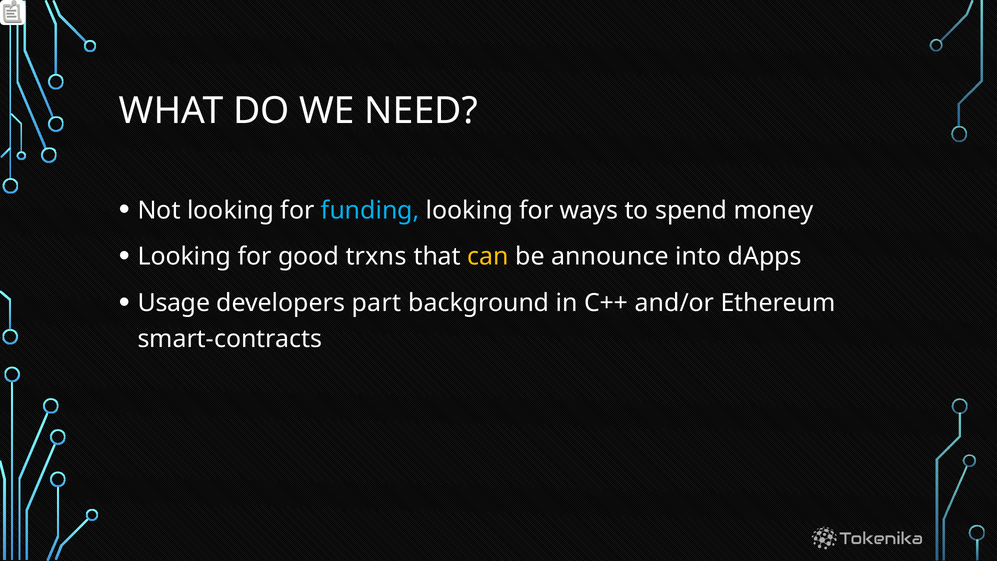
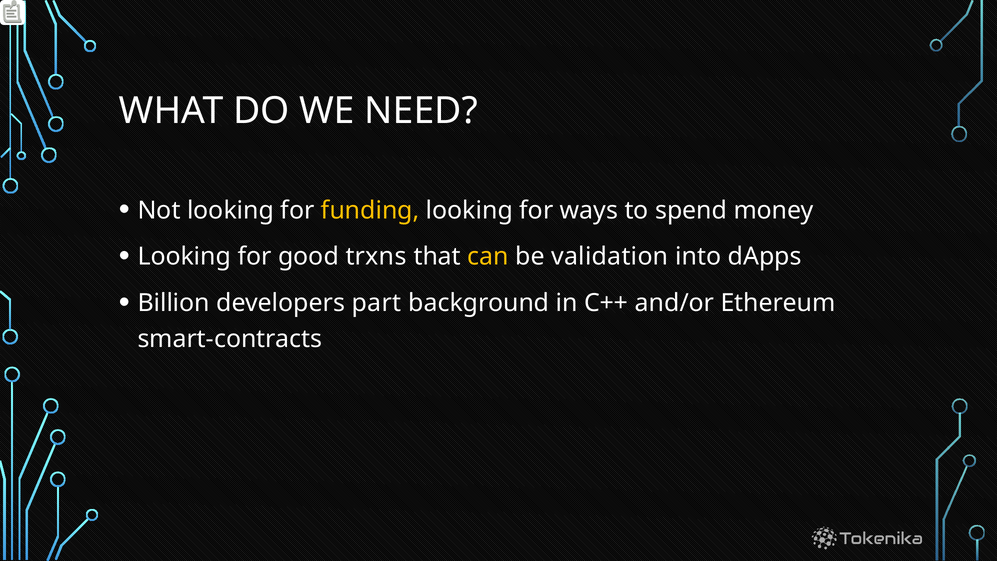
funding colour: light blue -> yellow
announce: announce -> validation
Usage: Usage -> Billion
